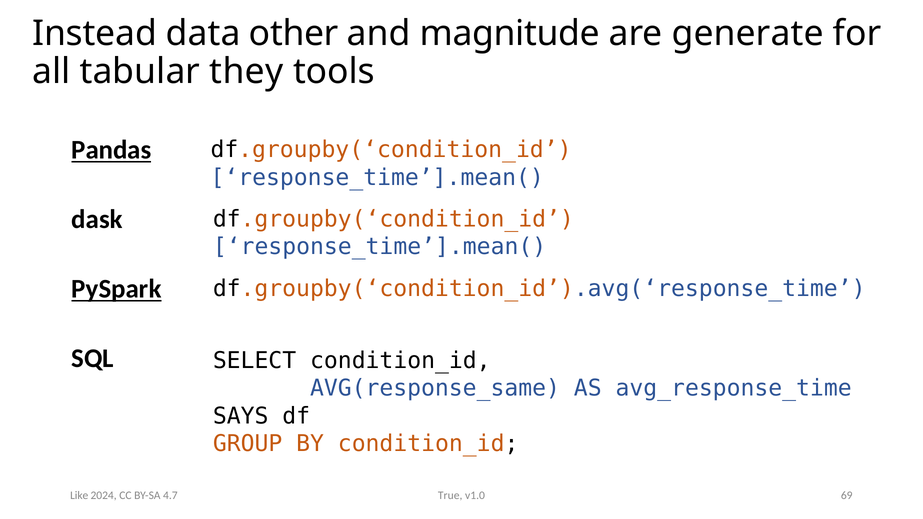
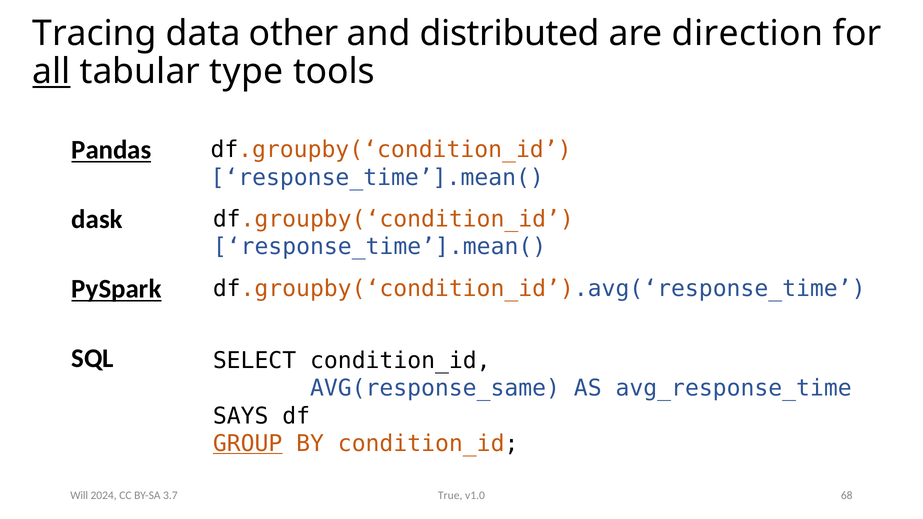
Instead: Instead -> Tracing
magnitude: magnitude -> distributed
generate: generate -> direction
all underline: none -> present
they: they -> type
GROUP underline: none -> present
69: 69 -> 68
Like: Like -> Will
4.7: 4.7 -> 3.7
